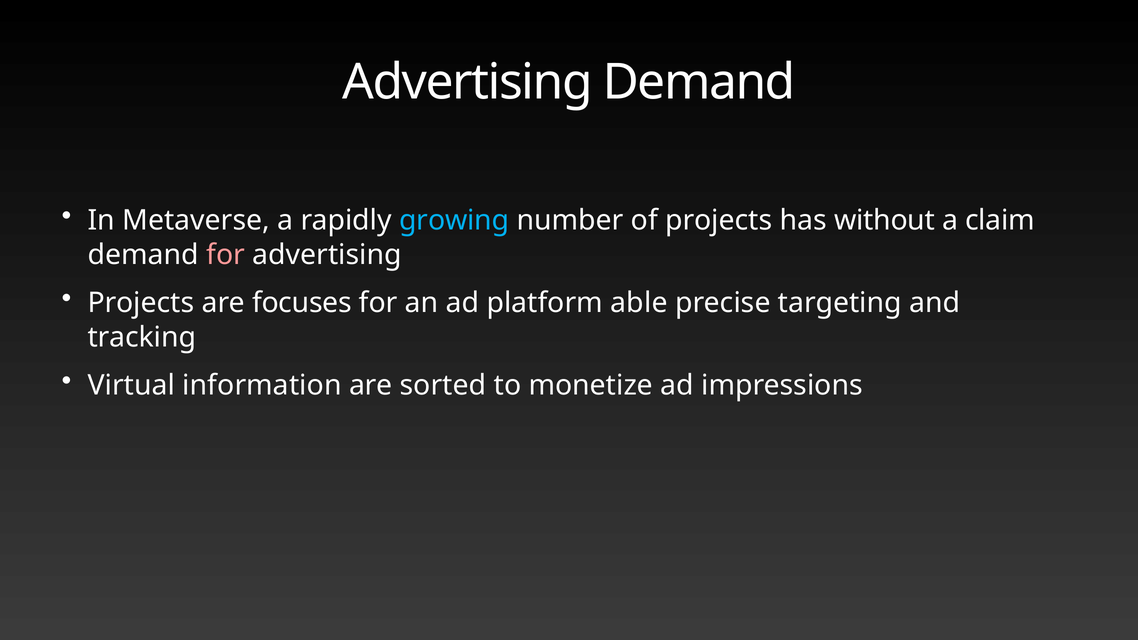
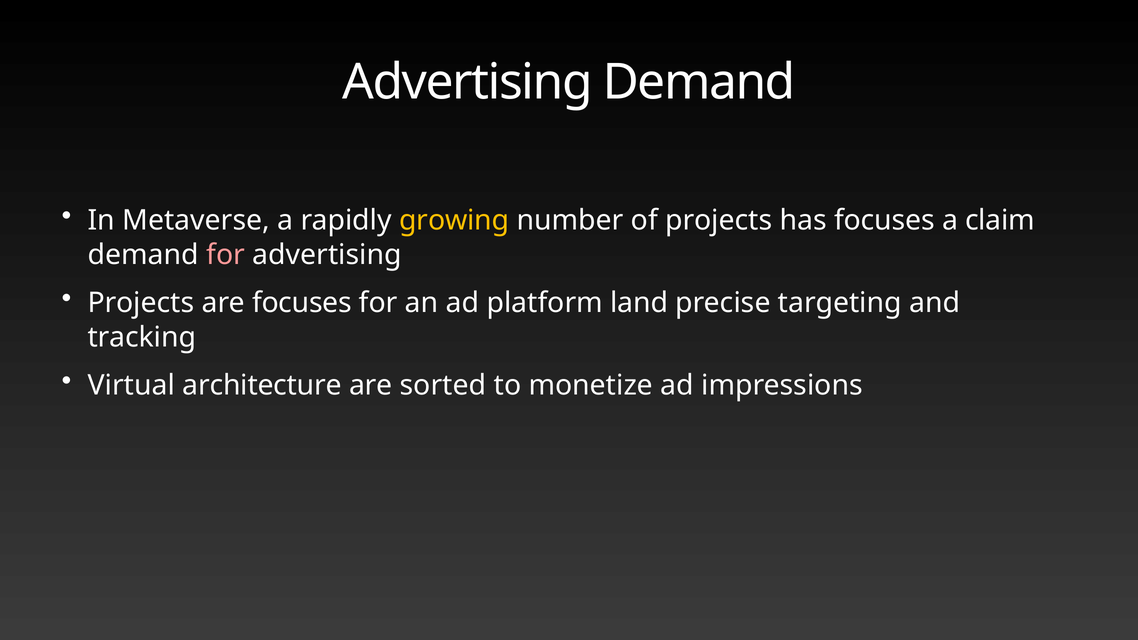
growing colour: light blue -> yellow
has without: without -> focuses
able: able -> land
information: information -> architecture
